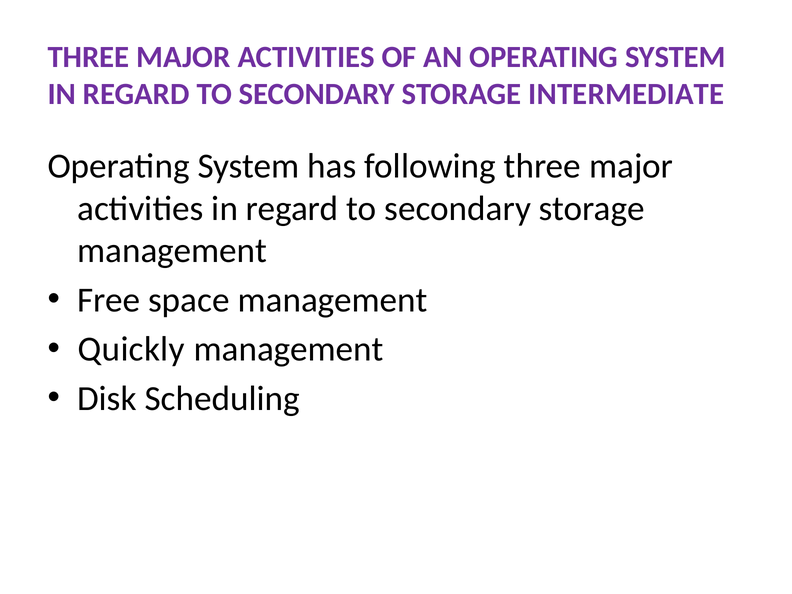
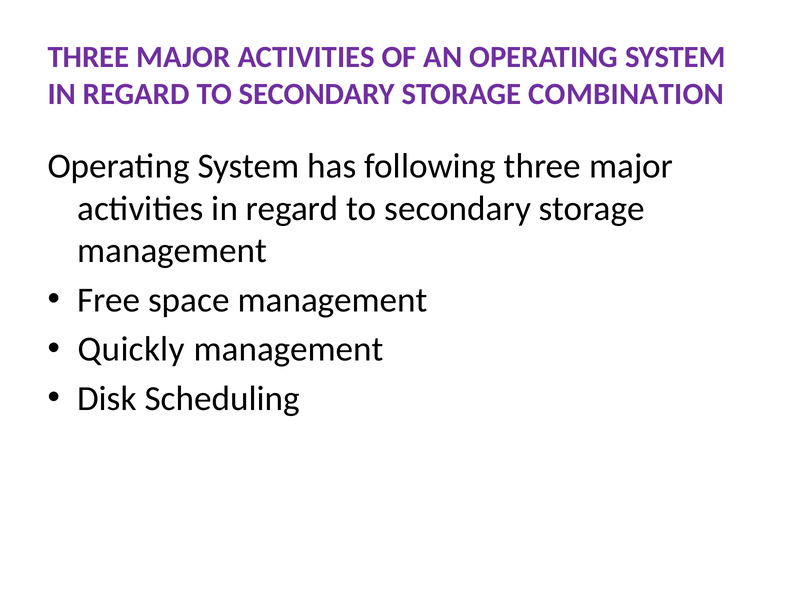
INTERMEDIATE: INTERMEDIATE -> COMBINATION
